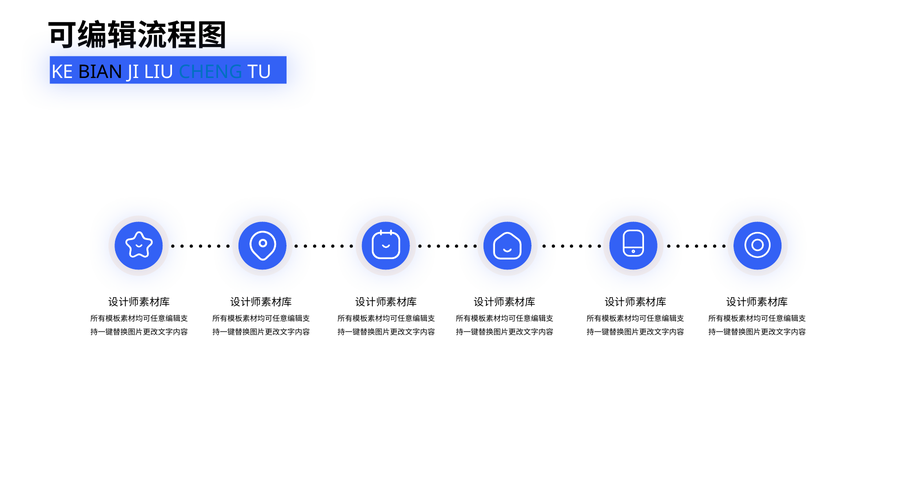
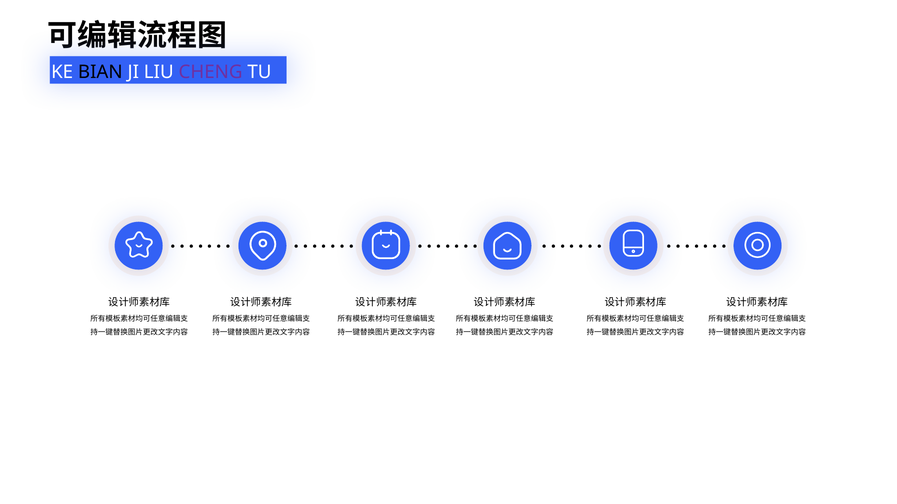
CHENG colour: blue -> purple
